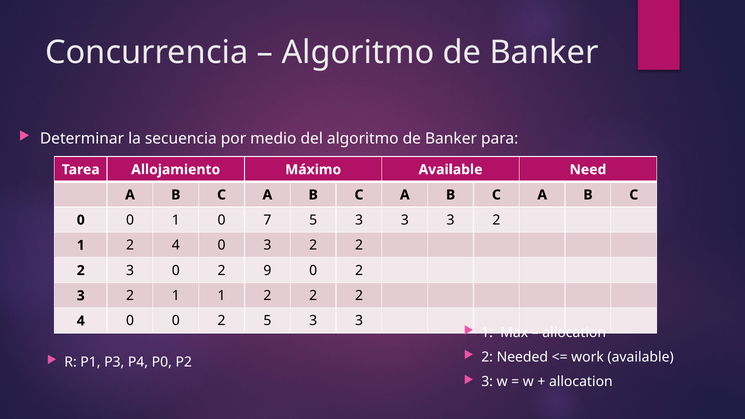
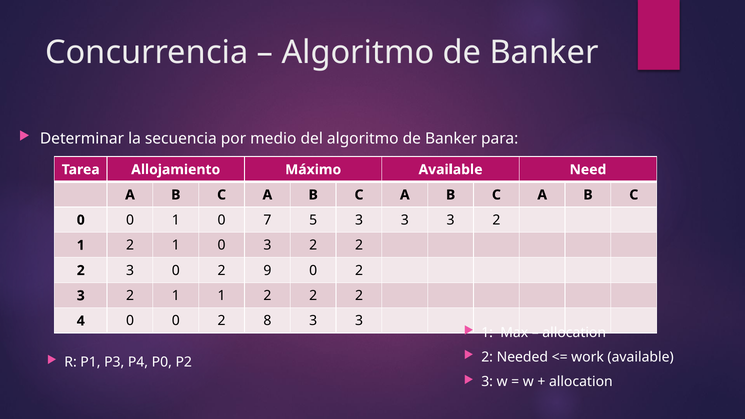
1 2 4: 4 -> 1
2 5: 5 -> 8
